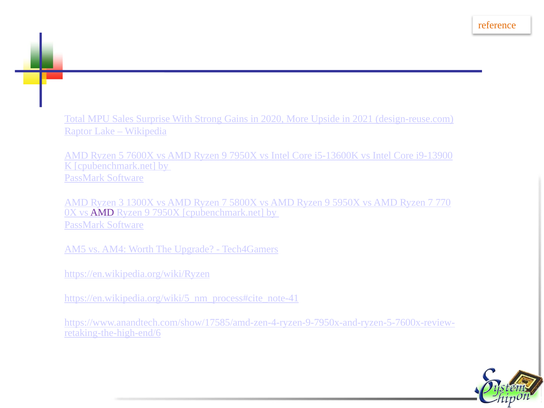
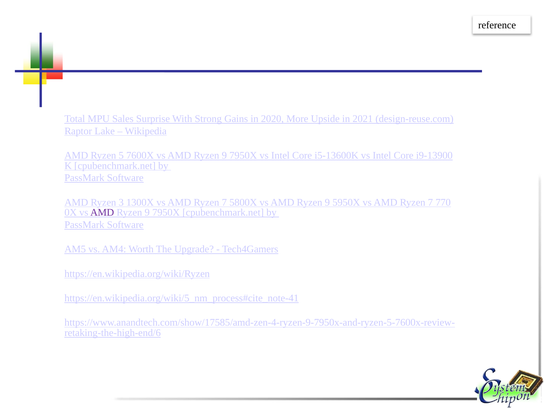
reference colour: orange -> black
